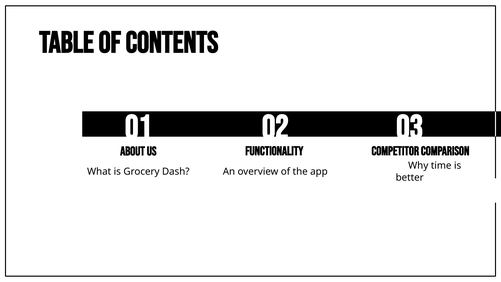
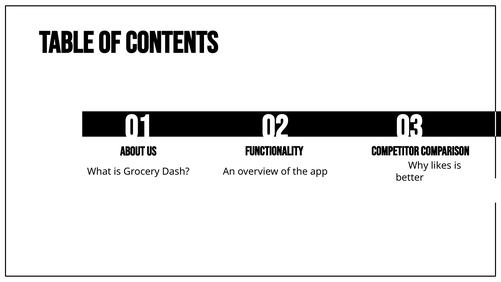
time: time -> likes
